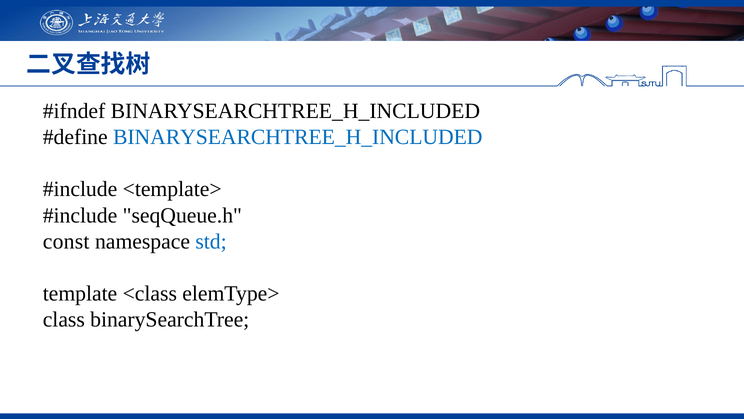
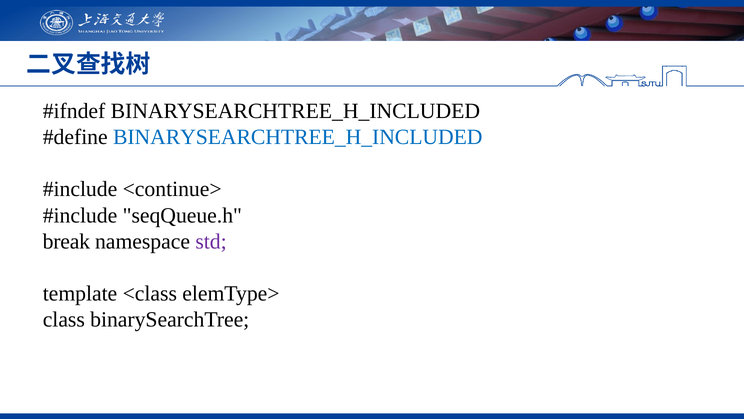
<template>: <template> -> <continue>
const: const -> break
std colour: blue -> purple
